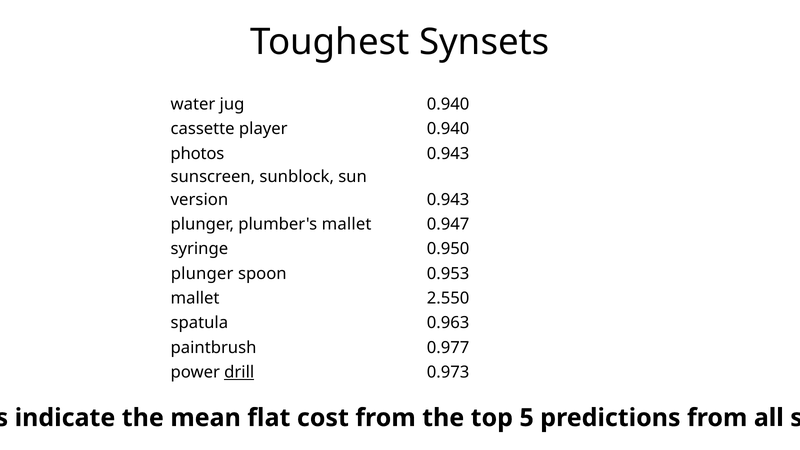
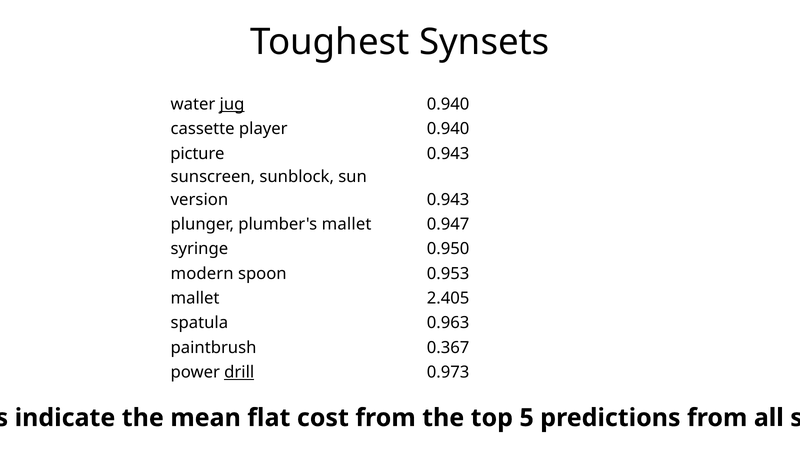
jug underline: none -> present
photos: photos -> picture
plunger at (202, 274): plunger -> modern
2.550: 2.550 -> 2.405
0.977: 0.977 -> 0.367
